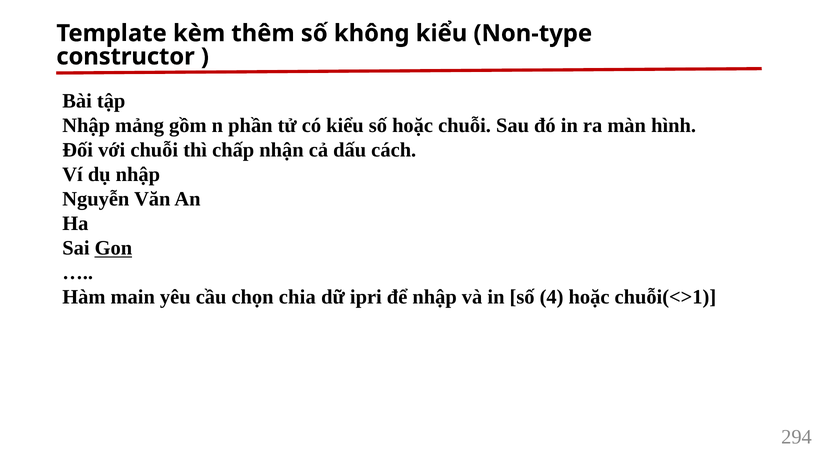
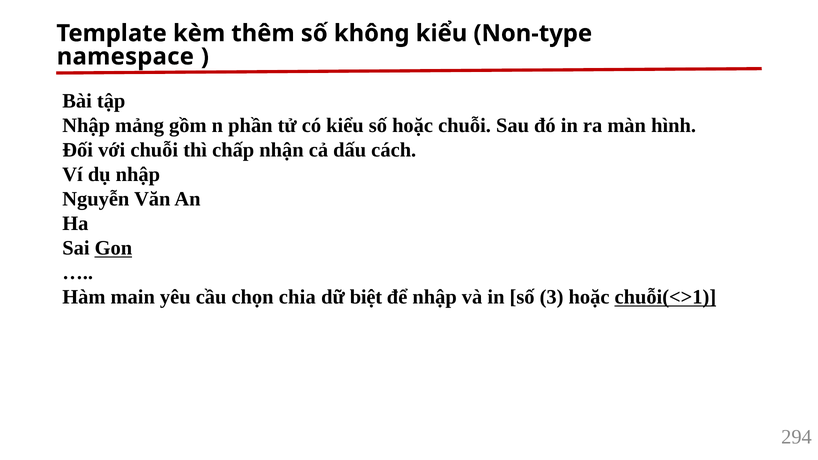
constructor: constructor -> namespace
ipri: ipri -> biệt
4: 4 -> 3
chuỗi(<>1 underline: none -> present
